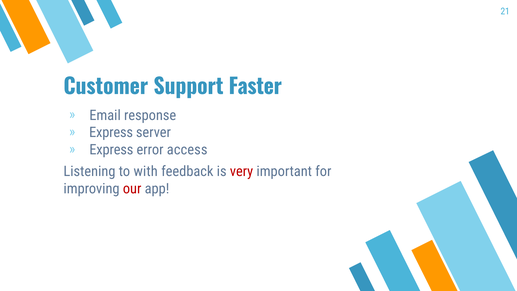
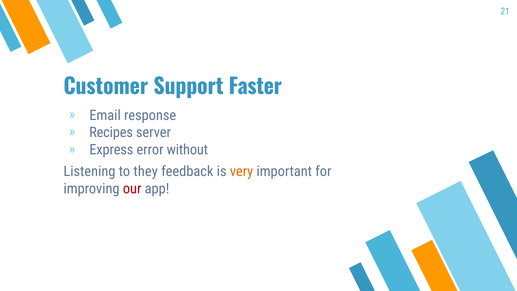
Express at (111, 133): Express -> Recipes
access: access -> without
with: with -> they
very colour: red -> orange
